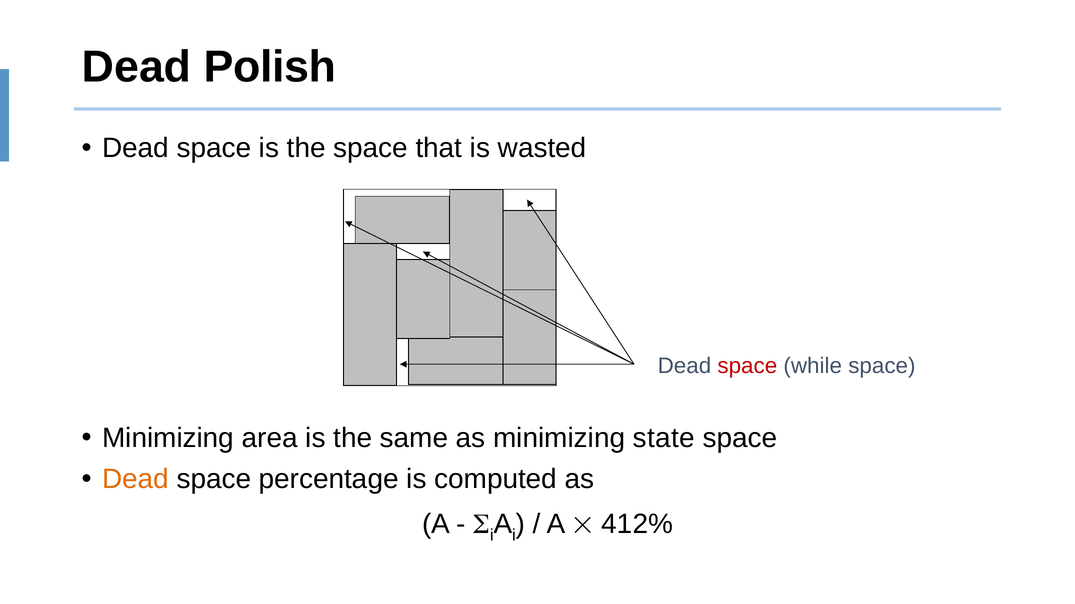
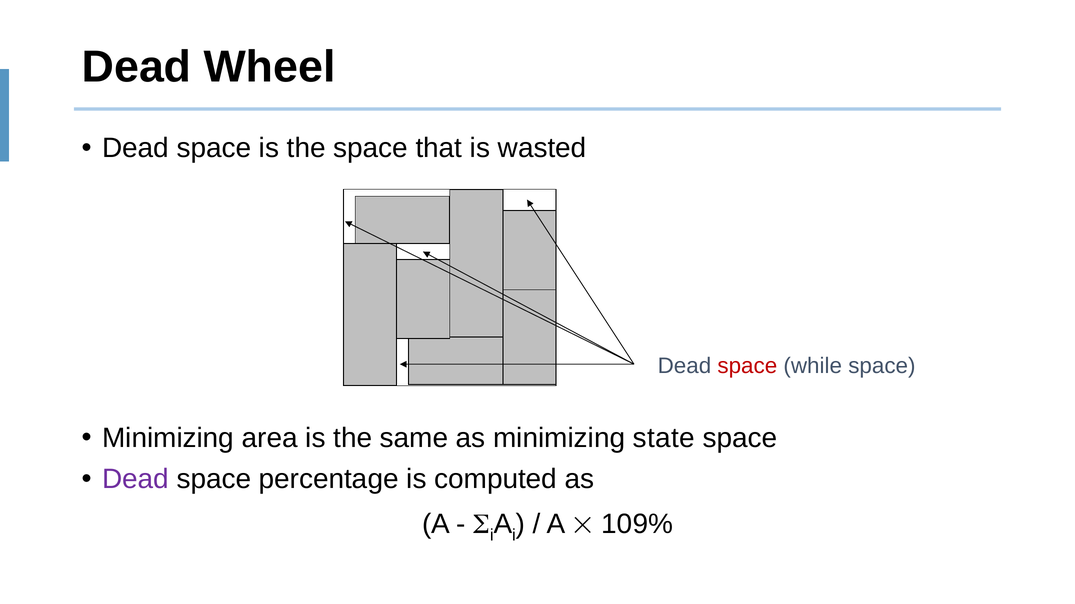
Polish: Polish -> Wheel
Dead at (136, 480) colour: orange -> purple
412%: 412% -> 109%
